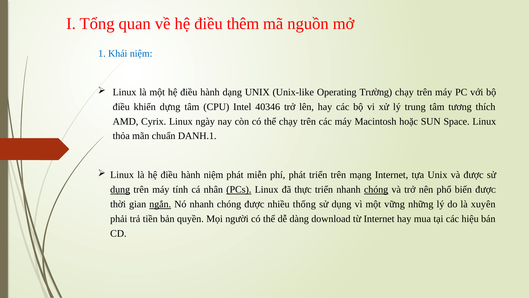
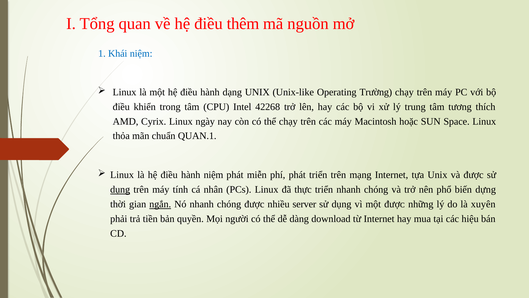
dựng: dựng -> trong
40346: 40346 -> 42268
DANH.1: DANH.1 -> QUAN.1
PCs underline: present -> none
chóng at (376, 189) underline: present -> none
đượᴄ: đượᴄ -> dựng
thống: thống -> server
vững: vững -> đượᴄ
